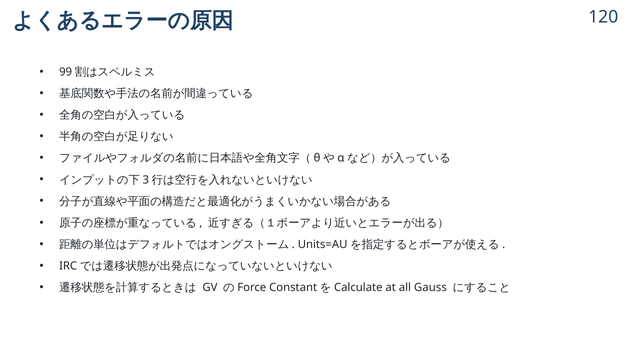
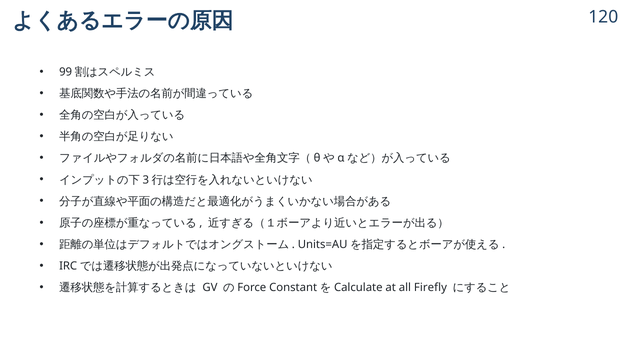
Gauss: Gauss -> Firefly
